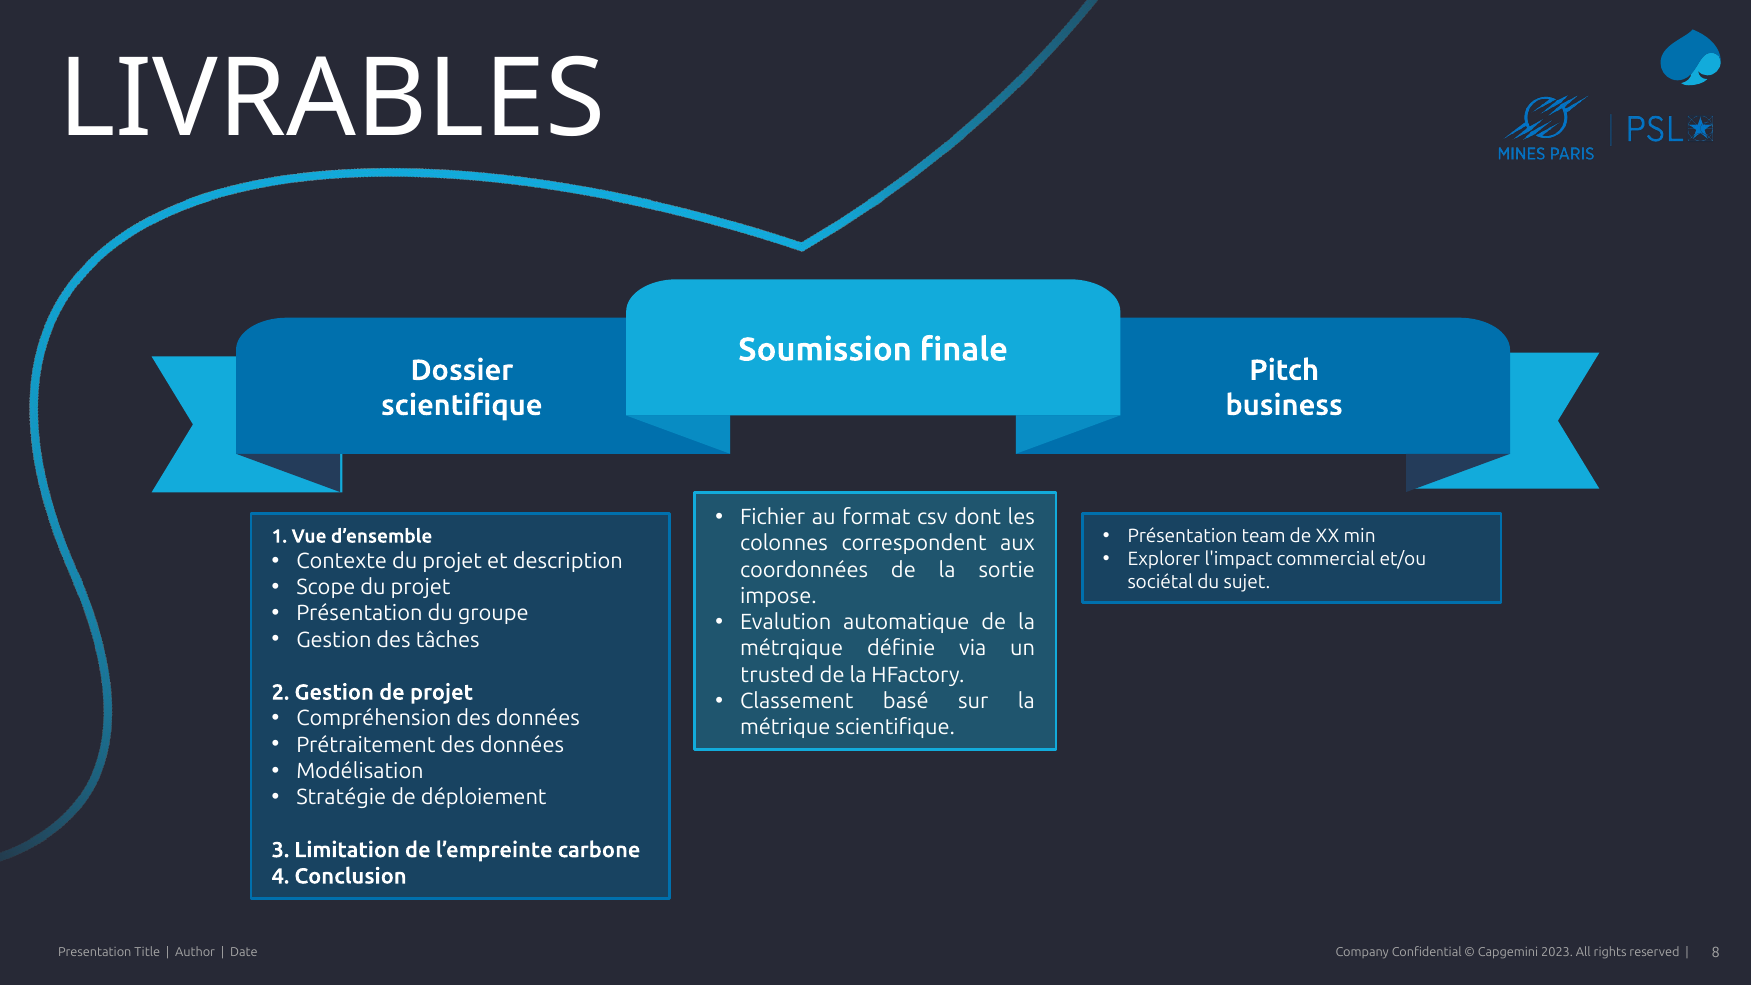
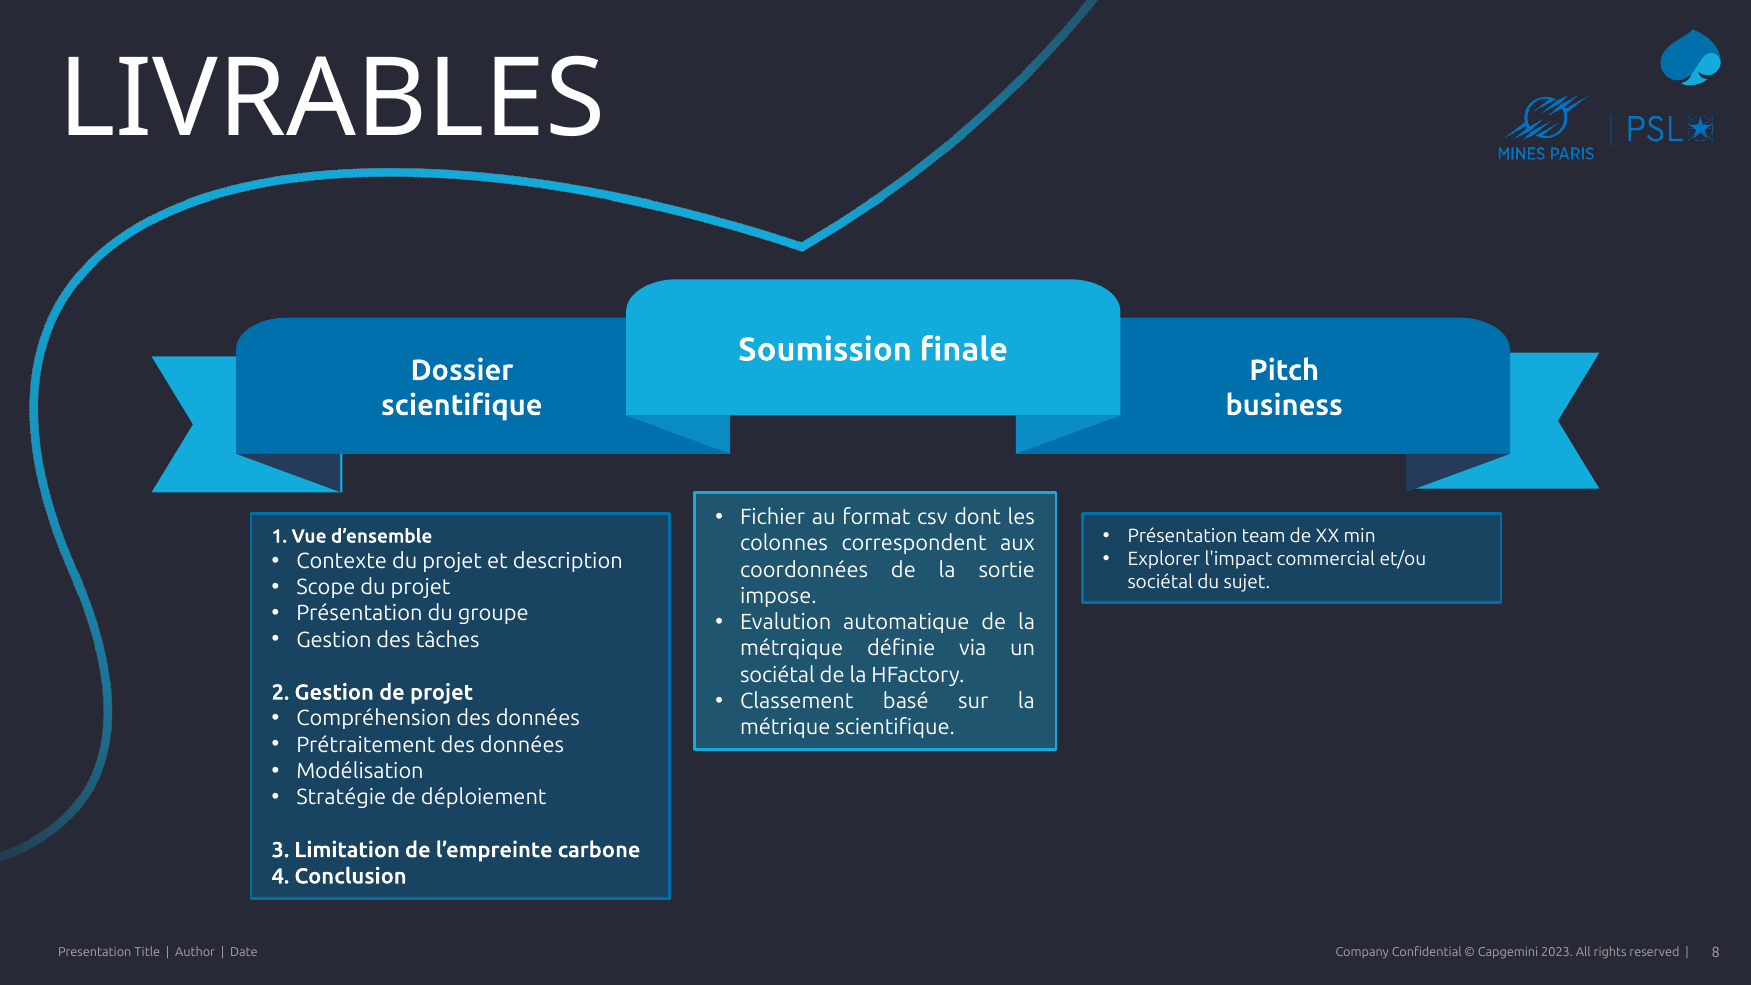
trusted at (777, 675): trusted -> sociétal
